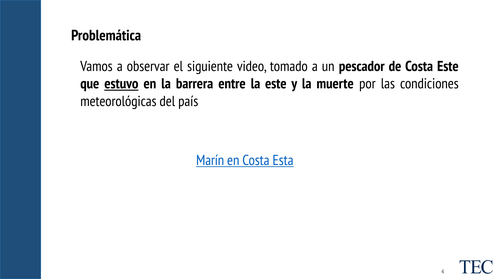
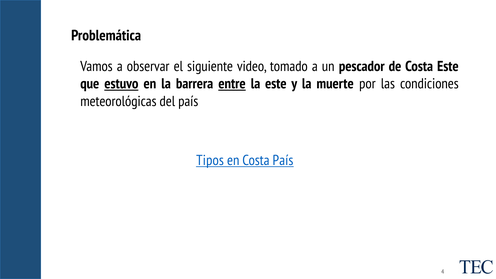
entre underline: none -> present
Marín: Marín -> Tipos
Costa Esta: Esta -> País
